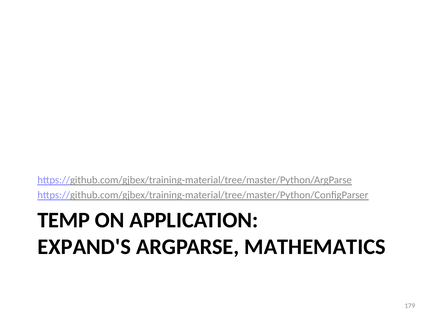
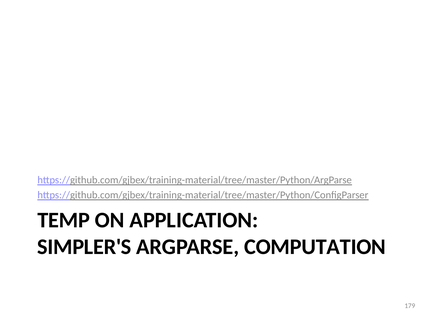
EXPAND'S: EXPAND'S -> SIMPLER'S
MATHEMATICS: MATHEMATICS -> COMPUTATION
